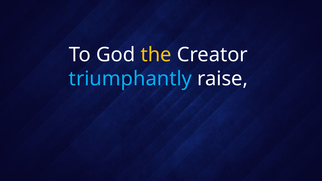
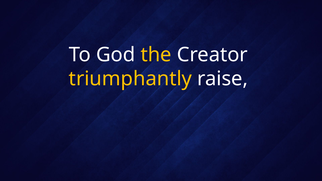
triumphantly colour: light blue -> yellow
